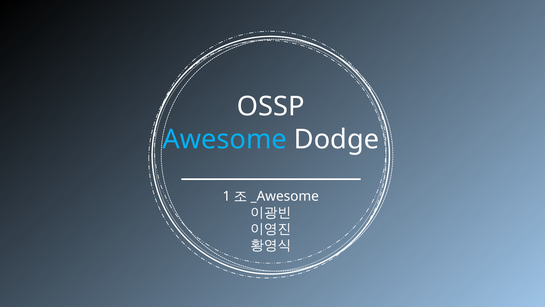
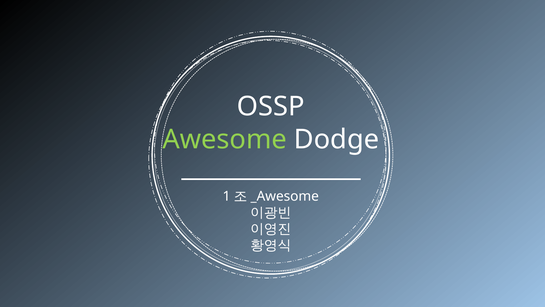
Awesome colour: light blue -> light green
